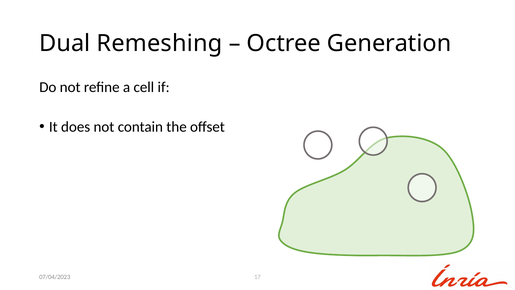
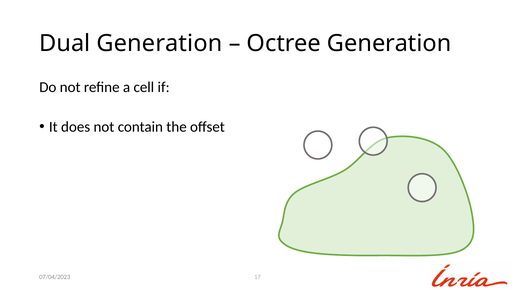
Dual Remeshing: Remeshing -> Generation
